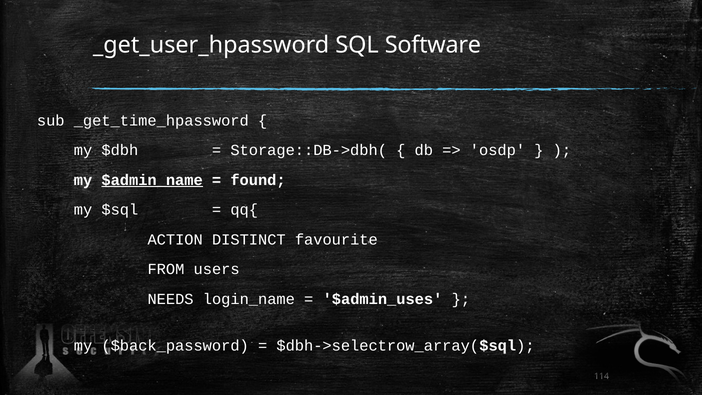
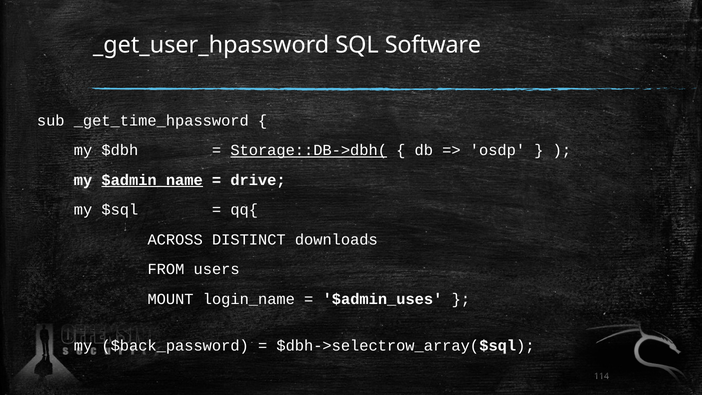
Storage::DB->dbh( underline: none -> present
found: found -> drive
ACTION: ACTION -> ACROSS
favourite: favourite -> downloads
NEEDS: NEEDS -> MOUNT
